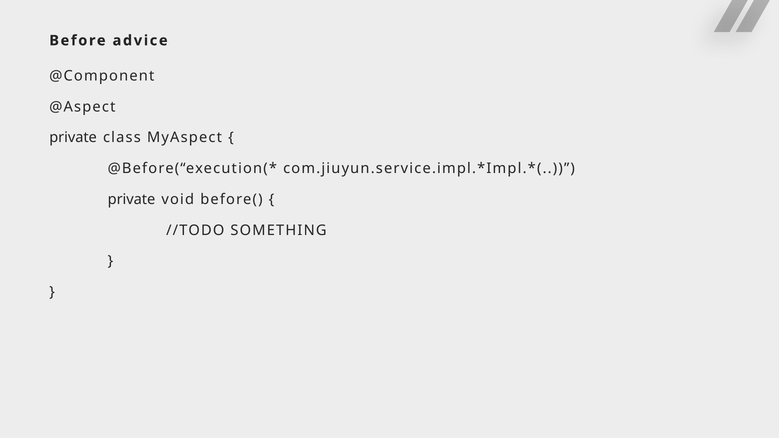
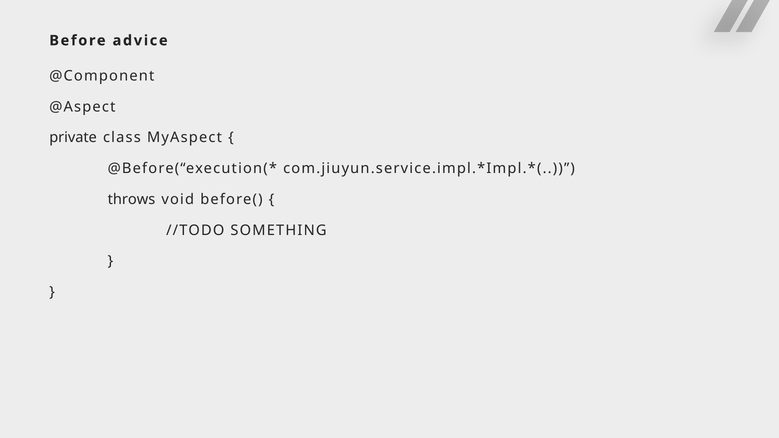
private at (132, 199): private -> throws
